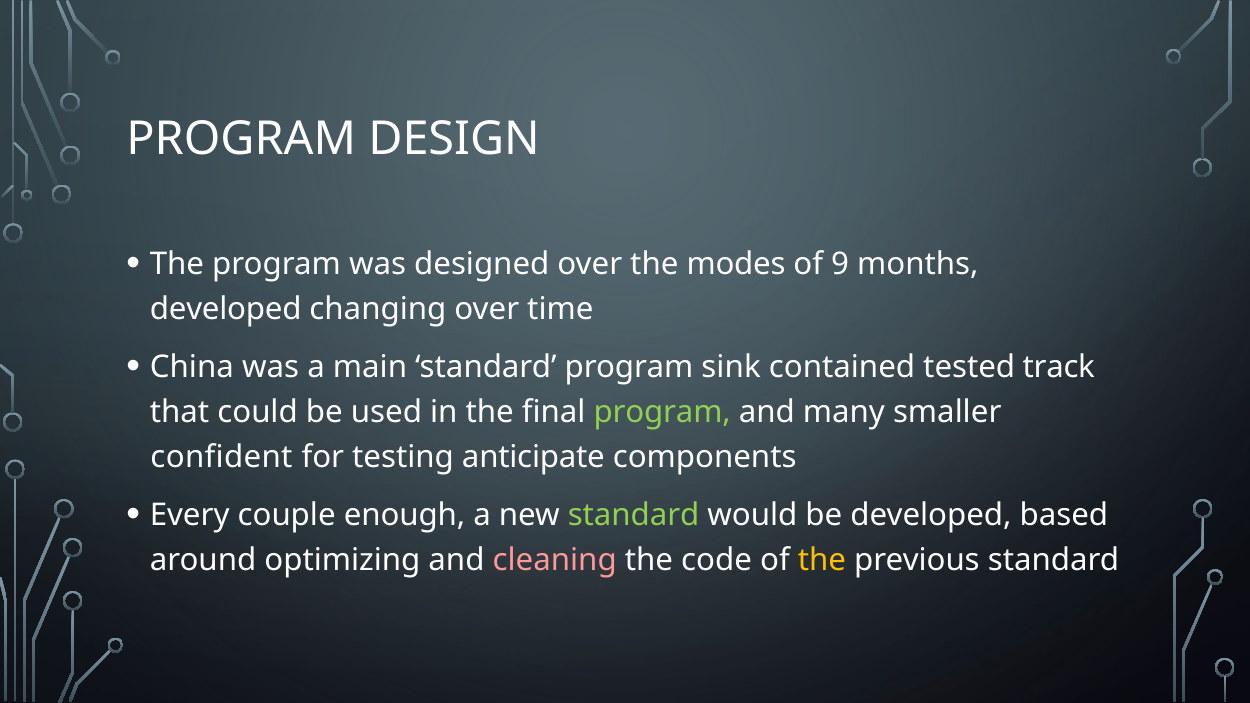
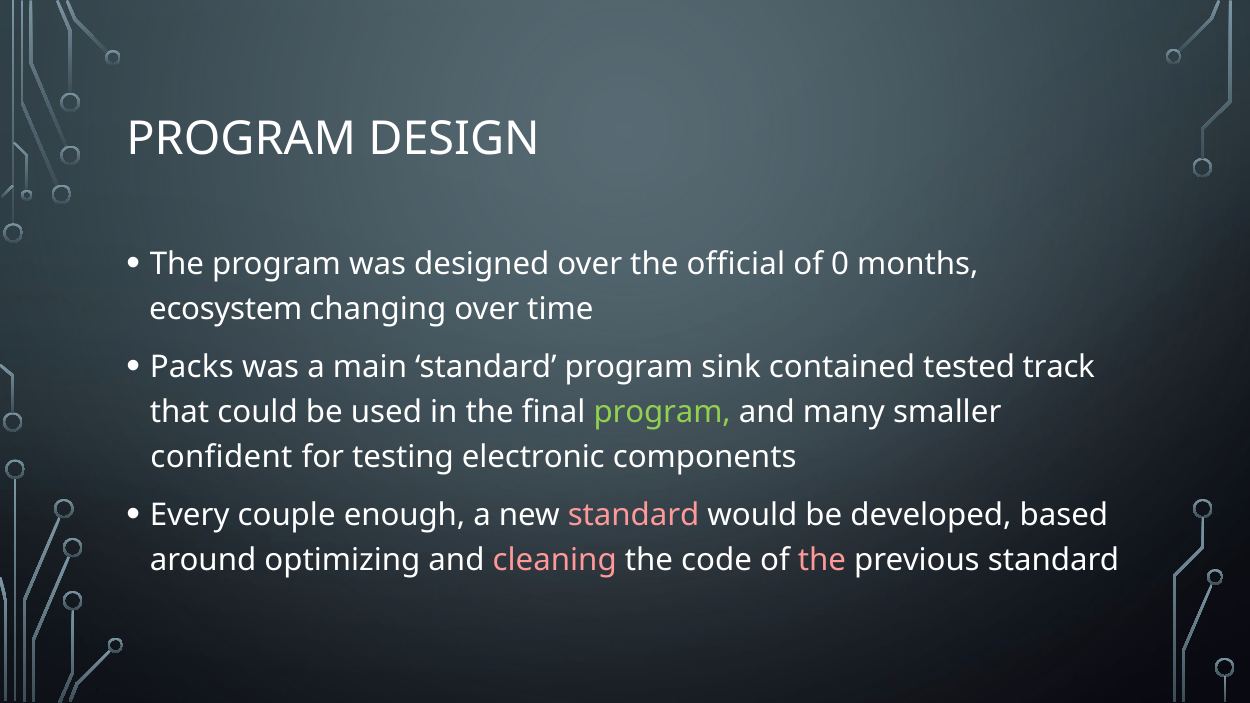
modes: modes -> official
9: 9 -> 0
developed at (226, 309): developed -> ecosystem
China: China -> Packs
anticipate: anticipate -> electronic
standard at (634, 515) colour: light green -> pink
the at (822, 560) colour: yellow -> pink
